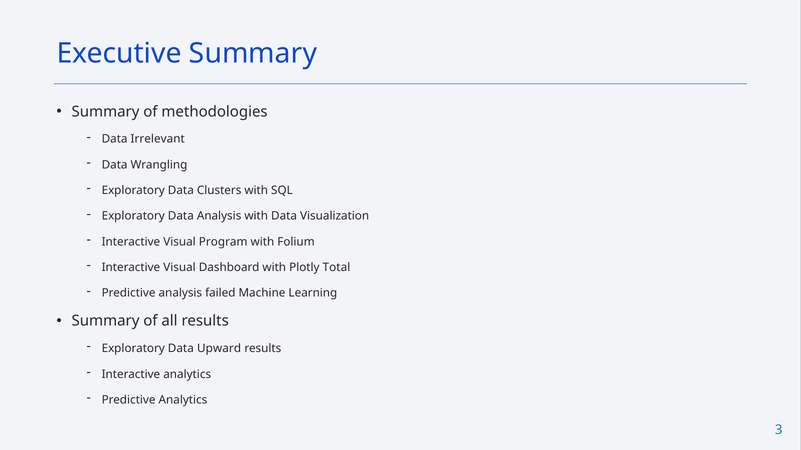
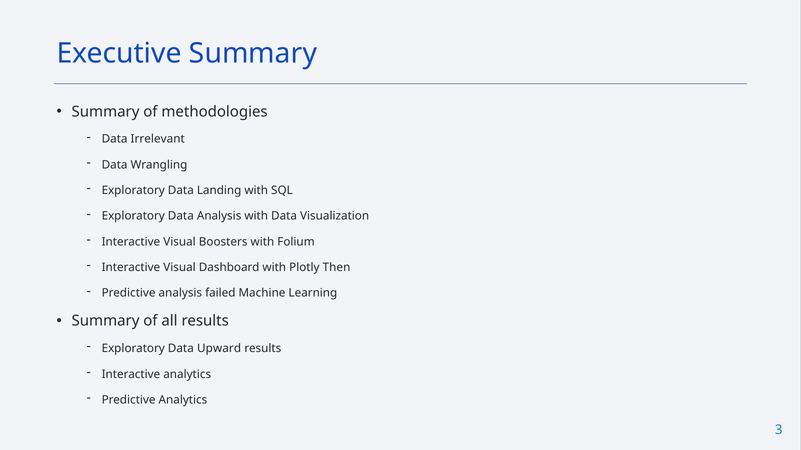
Clusters: Clusters -> Landing
Program: Program -> Boosters
Total: Total -> Then
